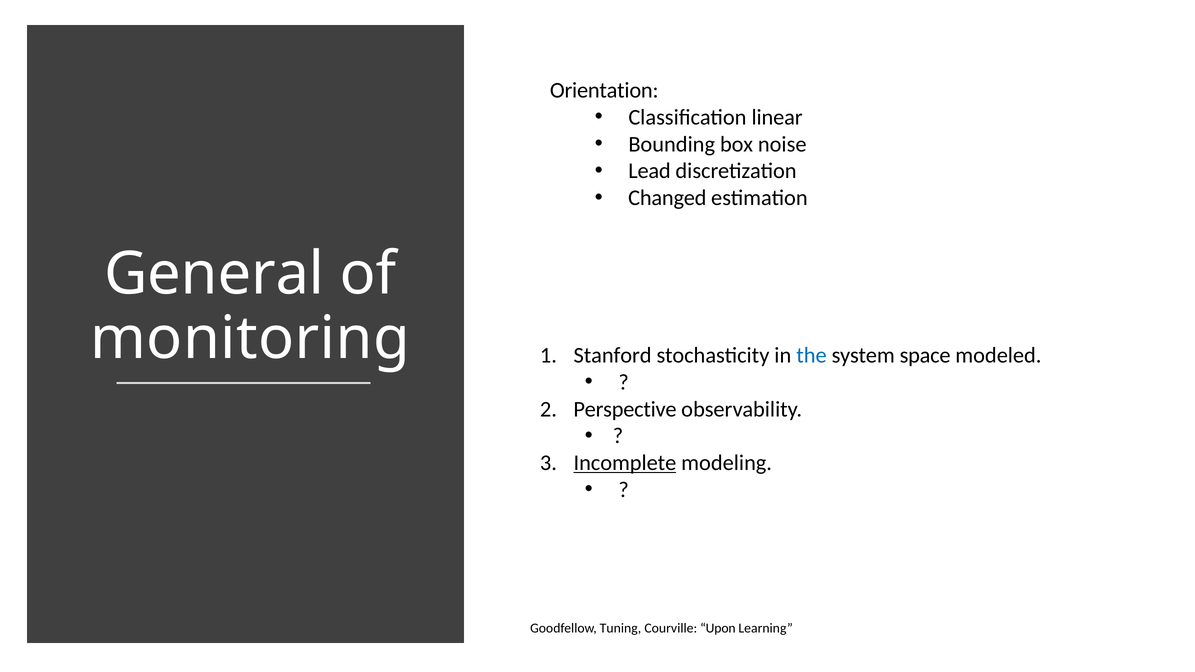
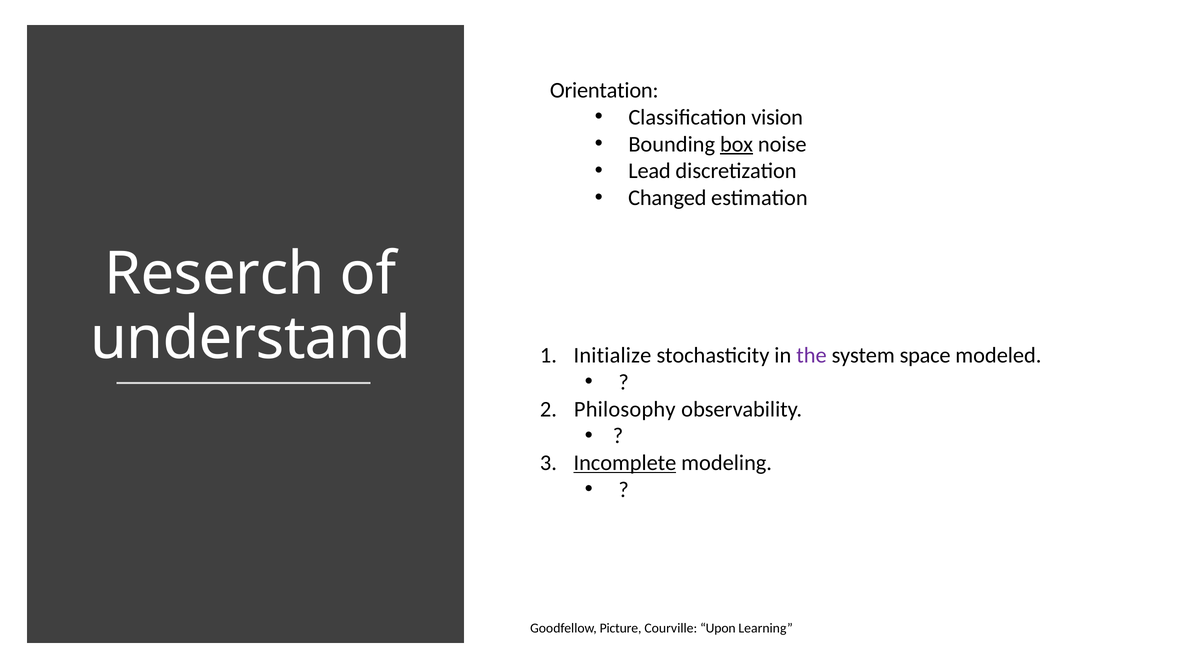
linear: linear -> vision
box underline: none -> present
General: General -> Reserch
monitoring: monitoring -> understand
Stanford: Stanford -> Initialize
the colour: blue -> purple
Perspective: Perspective -> Philosophy
Tuning: Tuning -> Picture
